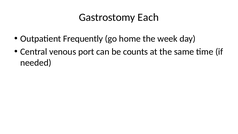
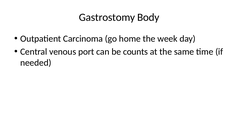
Each: Each -> Body
Frequently: Frequently -> Carcinoma
